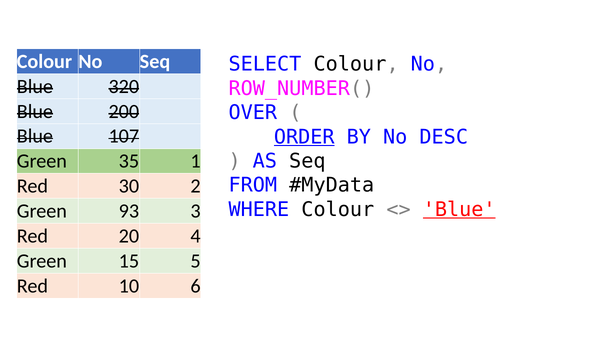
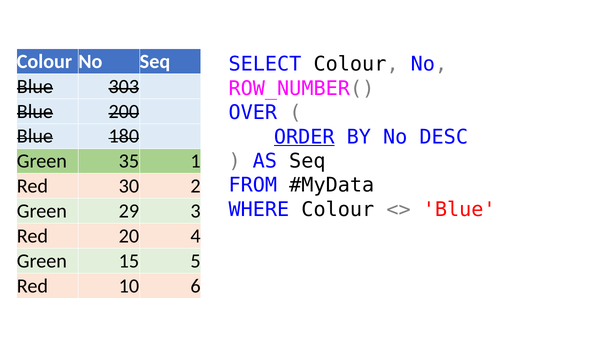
320: 320 -> 303
107: 107 -> 180
Blue at (459, 210) underline: present -> none
93: 93 -> 29
